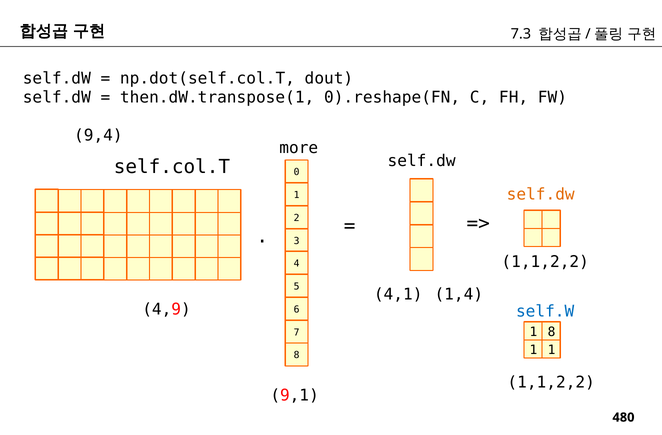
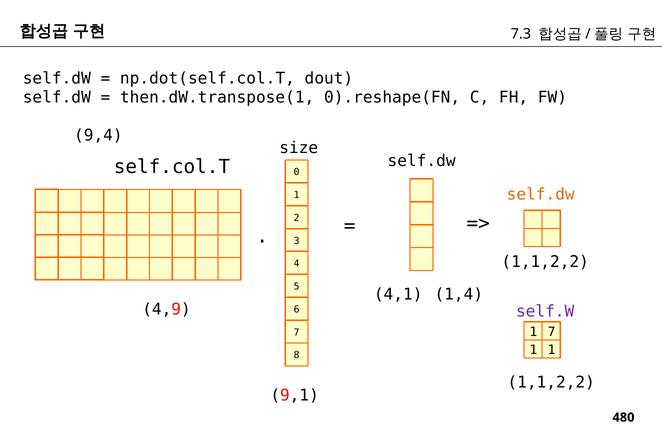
more: more -> size
self.W colour: blue -> purple
1 8: 8 -> 7
